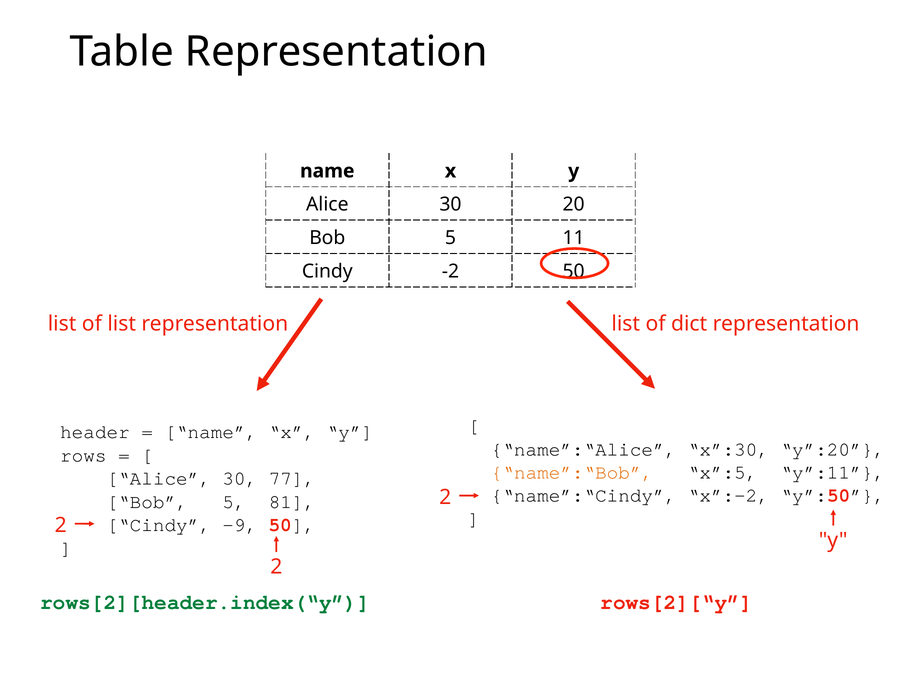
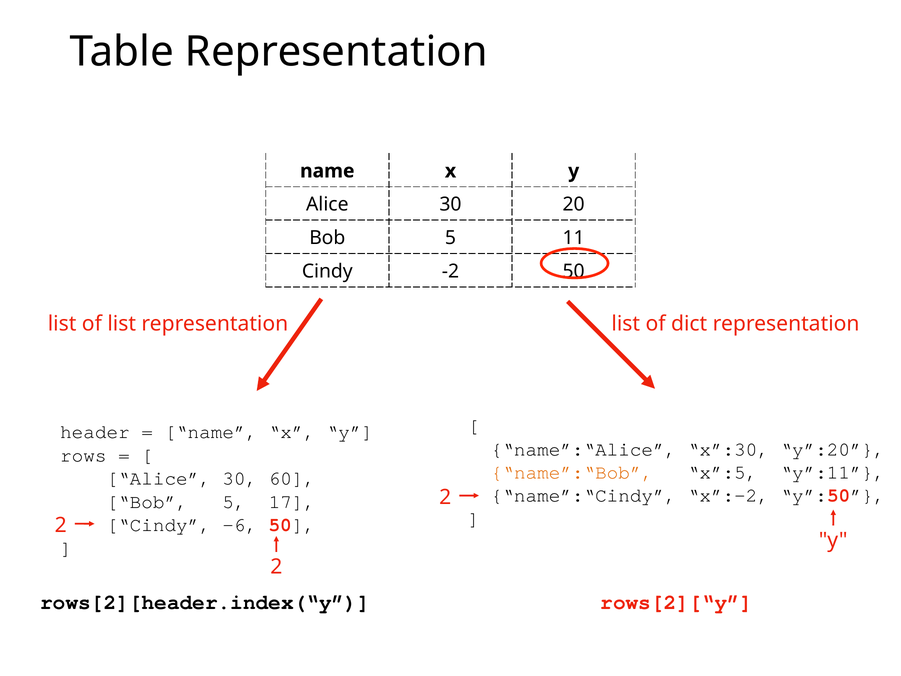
77: 77 -> 60
81: 81 -> 17
-9: -9 -> -6
rows[2][header.index(“y colour: green -> black
